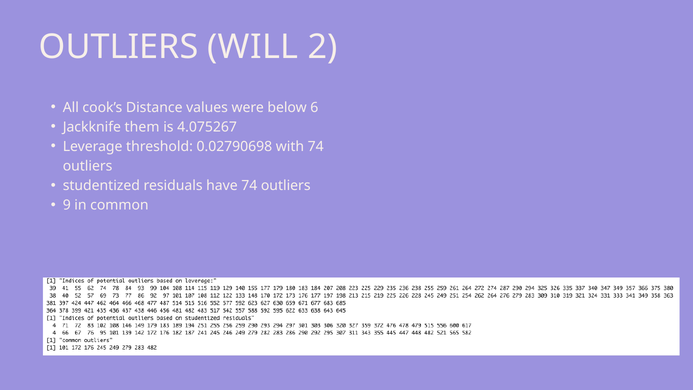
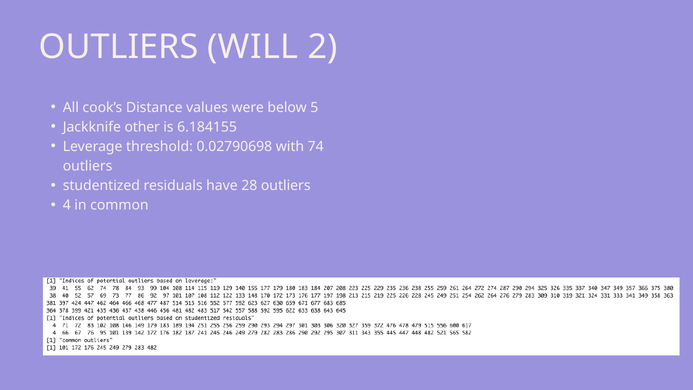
6: 6 -> 5
them: them -> other
4.075267: 4.075267 -> 6.184155
have 74: 74 -> 28
9: 9 -> 4
